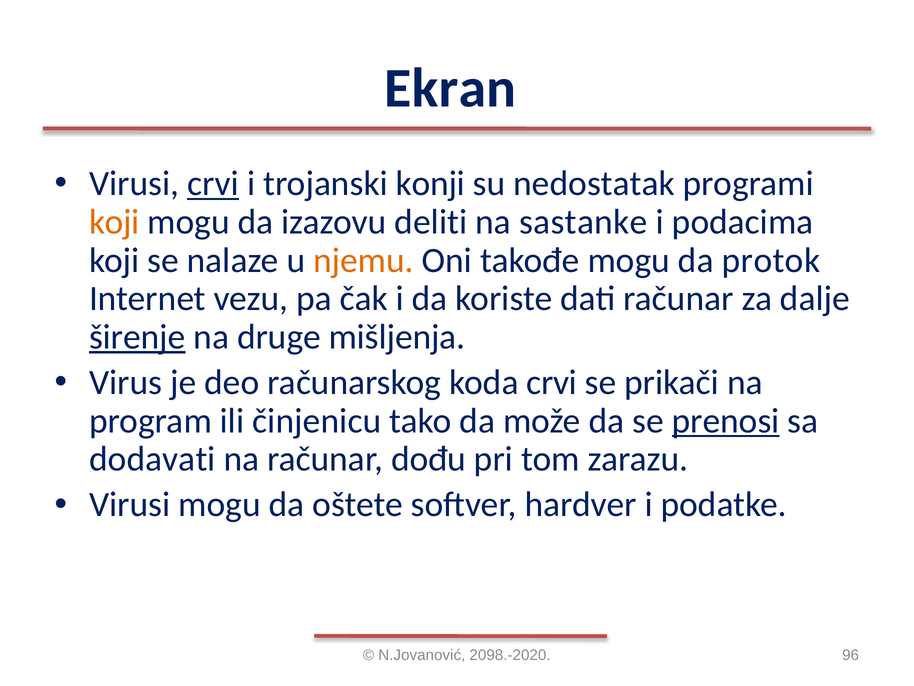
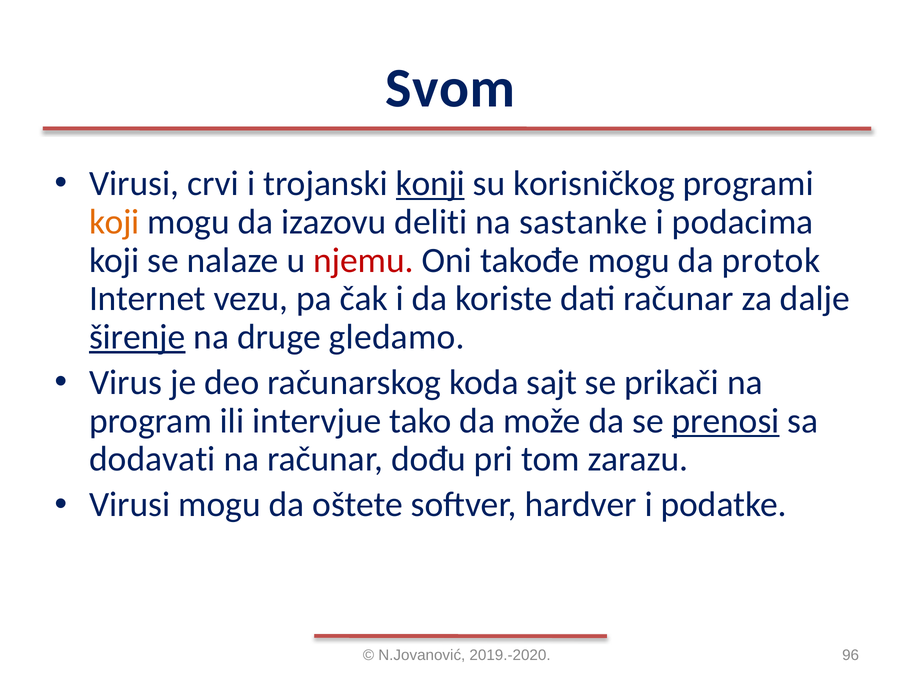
Ekran: Ekran -> Svom
crvi at (213, 183) underline: present -> none
konji underline: none -> present
nedostatak: nedostatak -> korisničkog
njemu colour: orange -> red
mišljenja: mišljenja -> gledamo
koda crvi: crvi -> sajt
činjenicu: činjenicu -> intervjue
2098.-2020: 2098.-2020 -> 2019.-2020
